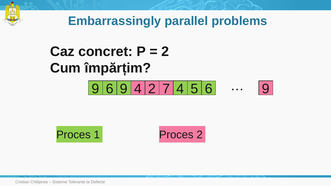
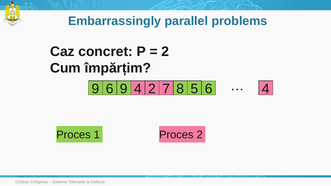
7 4: 4 -> 8
5 6 9: 9 -> 4
